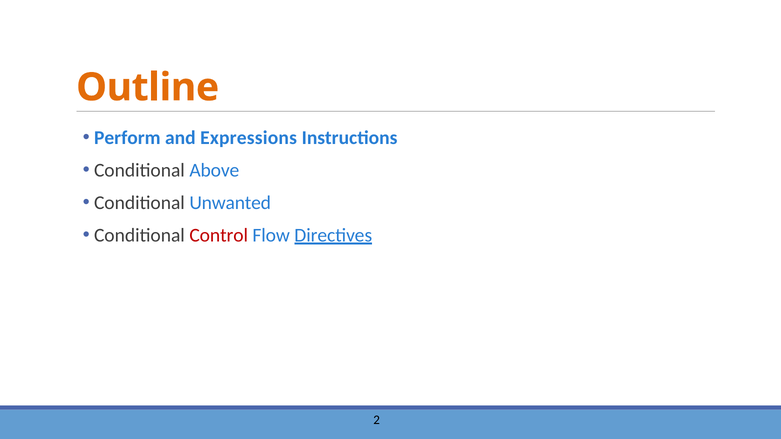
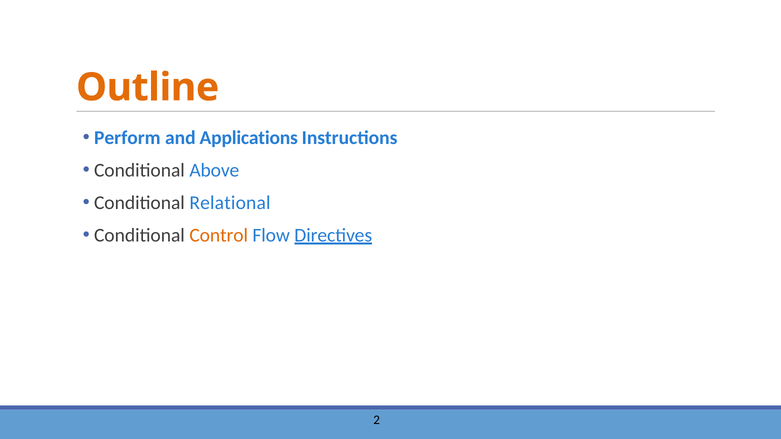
Expressions: Expressions -> Applications
Unwanted: Unwanted -> Relational
Control colour: red -> orange
